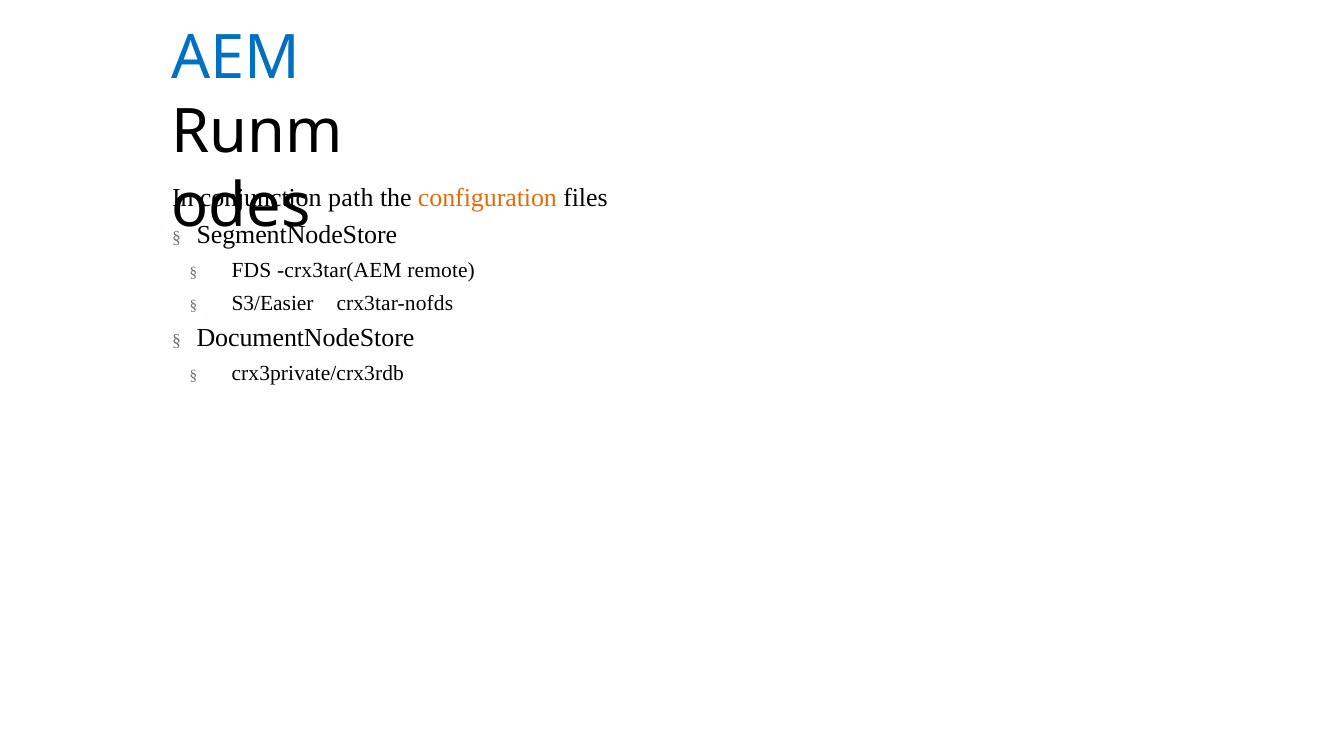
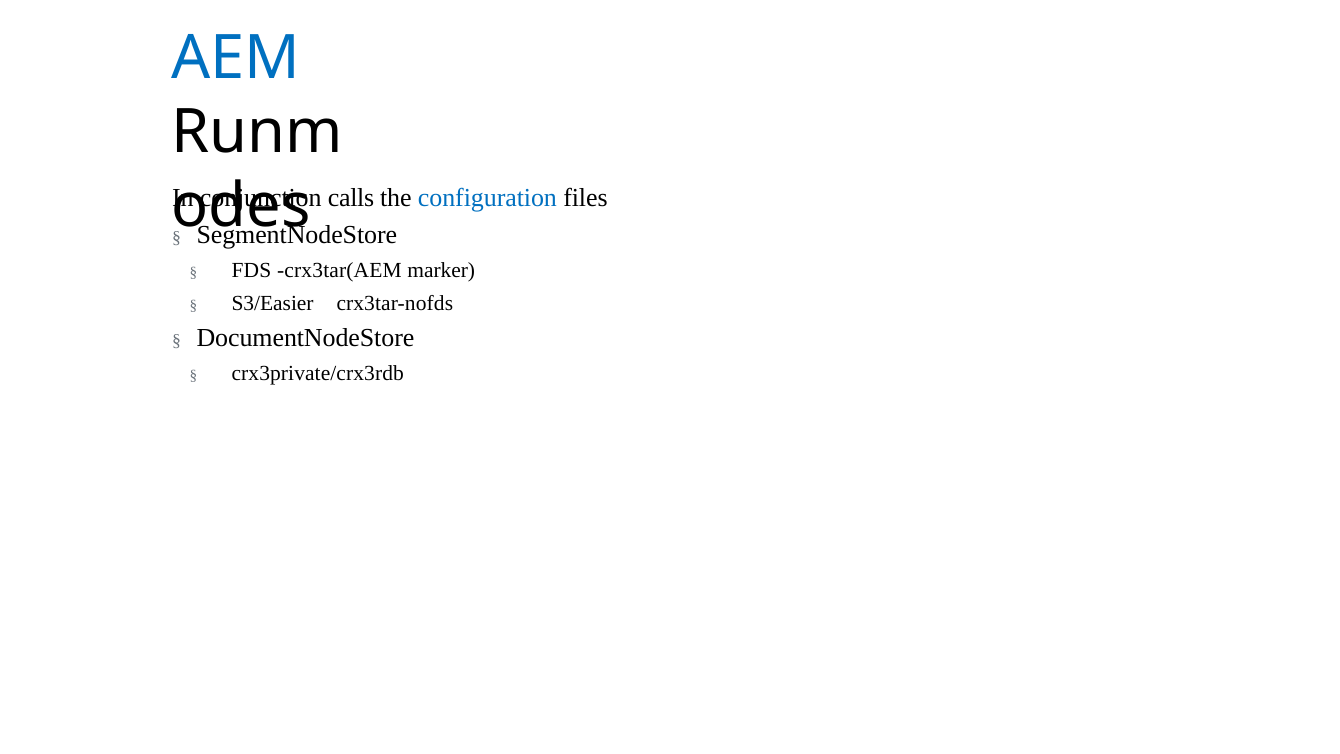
path: path -> calls
configuration colour: orange -> blue
remote: remote -> marker
